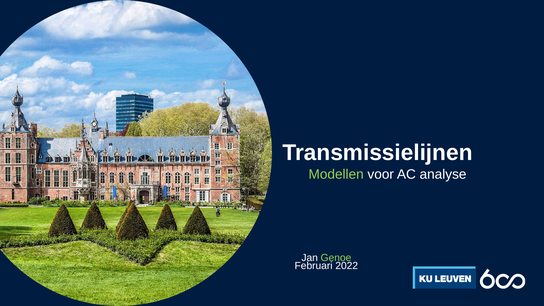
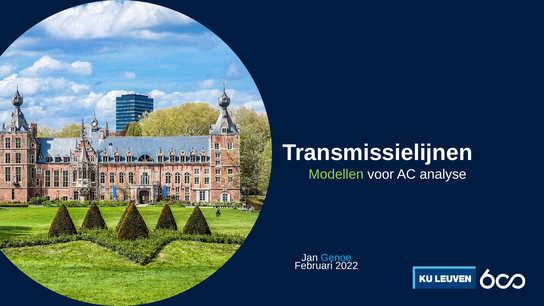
Genoe colour: light green -> light blue
